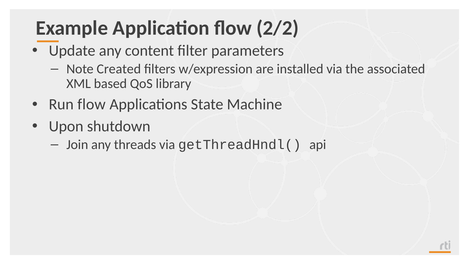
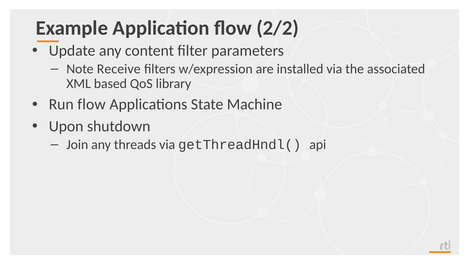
Created: Created -> Receive
